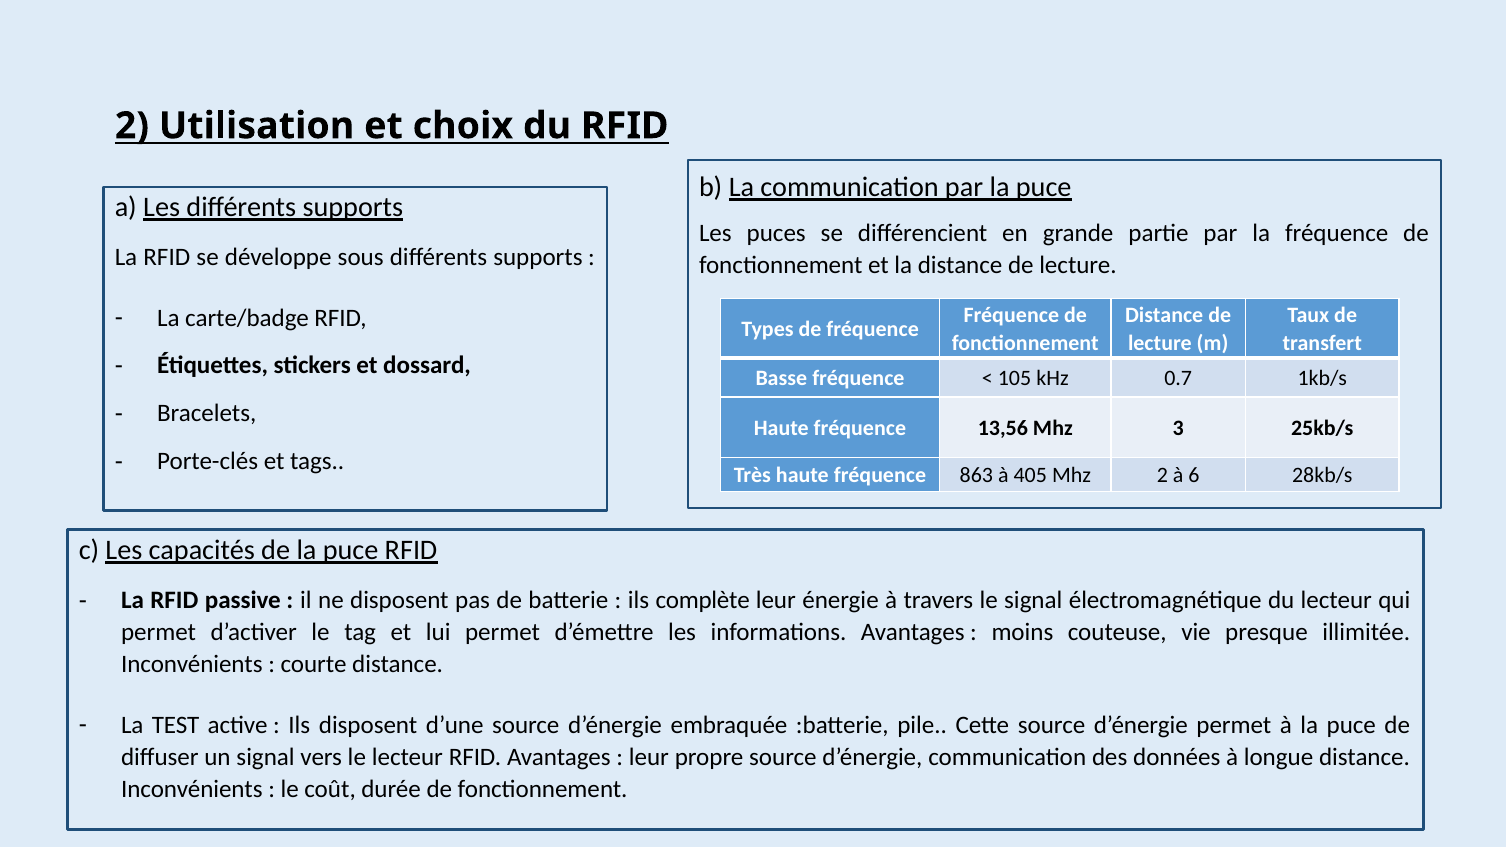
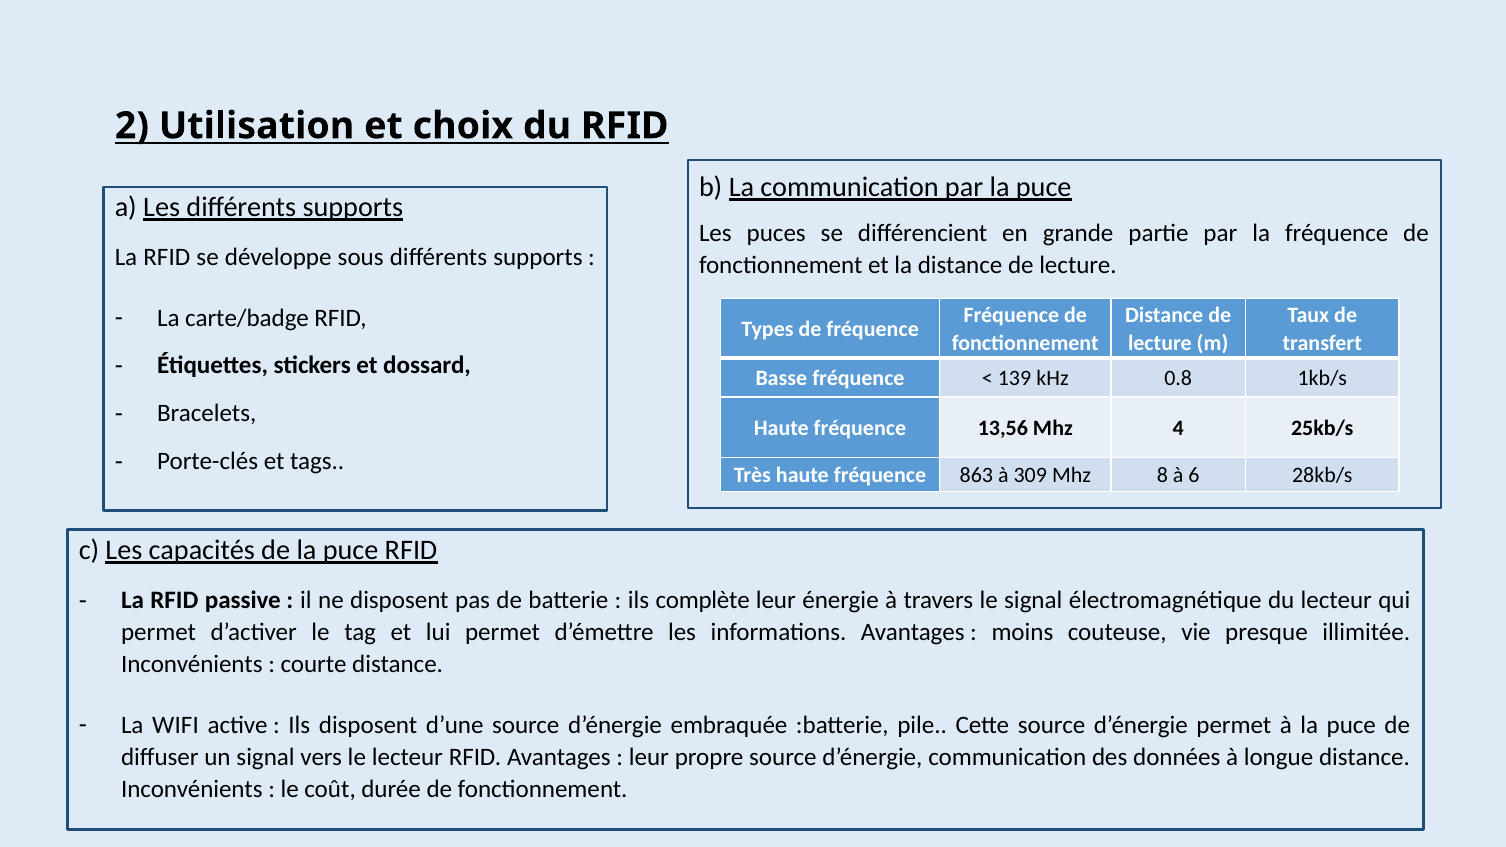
105: 105 -> 139
0.7: 0.7 -> 0.8
3: 3 -> 4
405: 405 -> 309
Mhz 2: 2 -> 8
TEST: TEST -> WIFI
